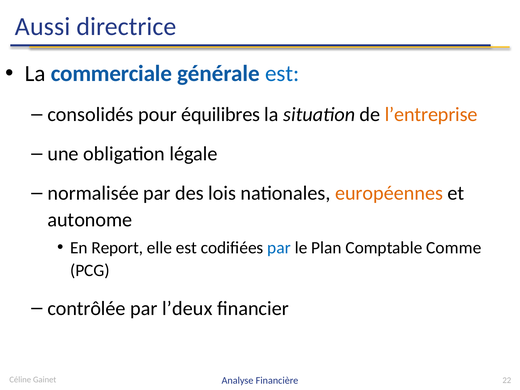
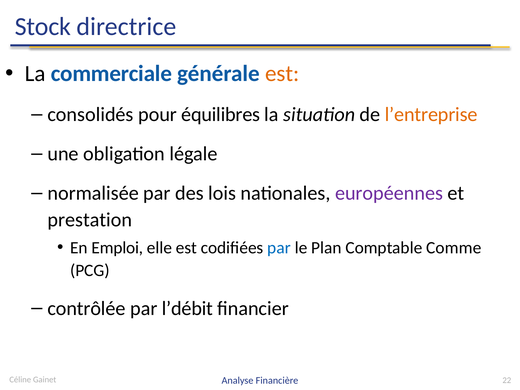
Aussi: Aussi -> Stock
est at (282, 74) colour: blue -> orange
européennes colour: orange -> purple
autonome: autonome -> prestation
Report: Report -> Emploi
l’deux: l’deux -> l’débit
